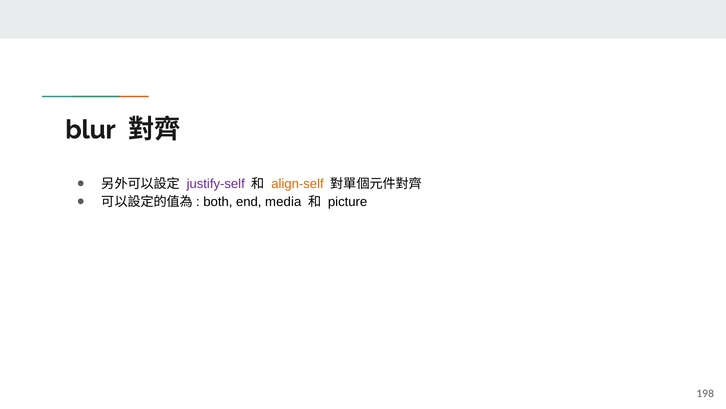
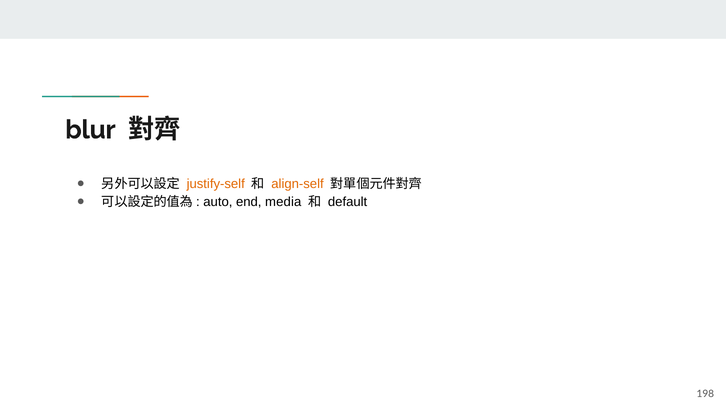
justify-self colour: purple -> orange
both: both -> auto
picture: picture -> default
